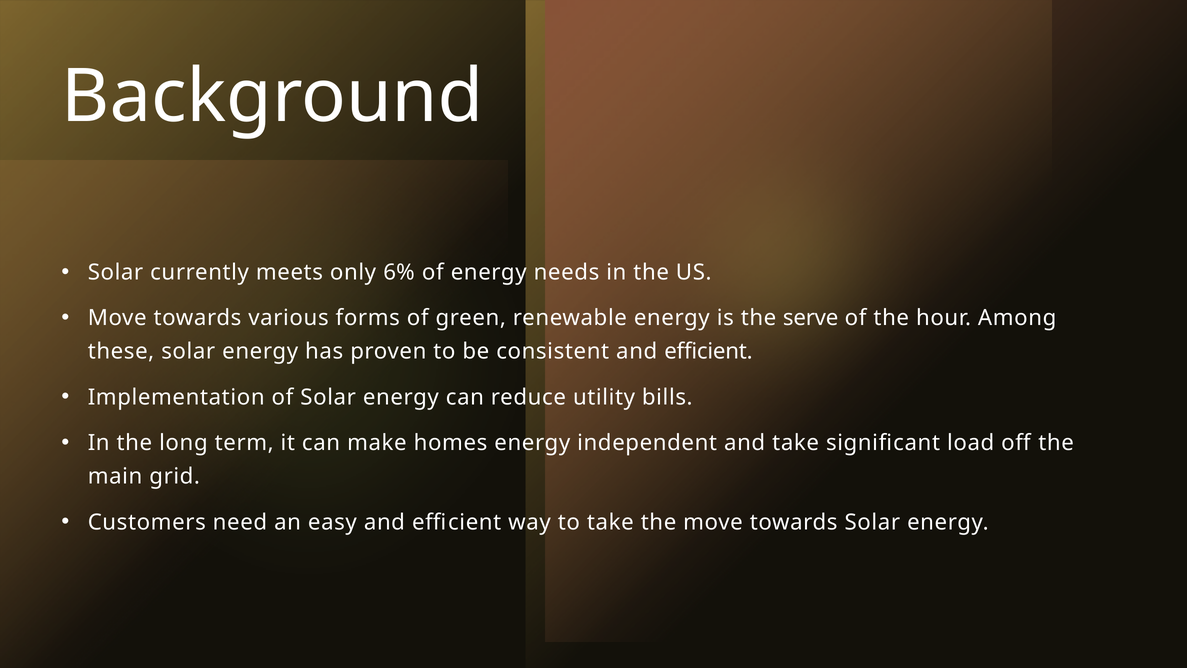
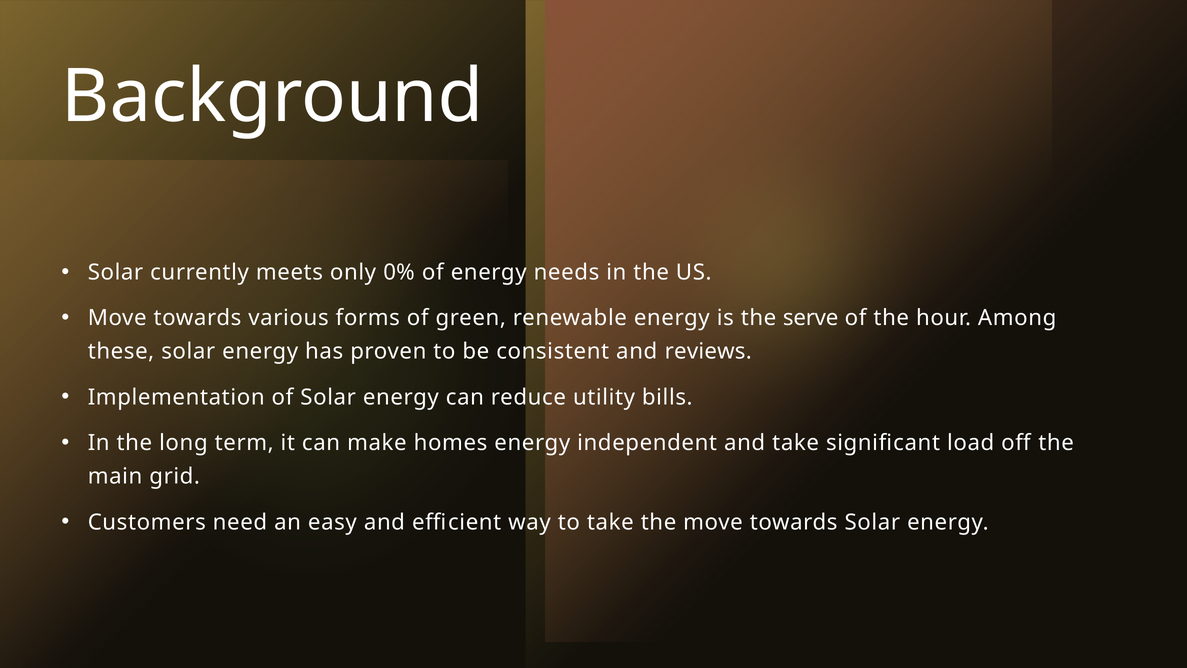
6%: 6% -> 0%
consistent and efficient: efficient -> reviews
